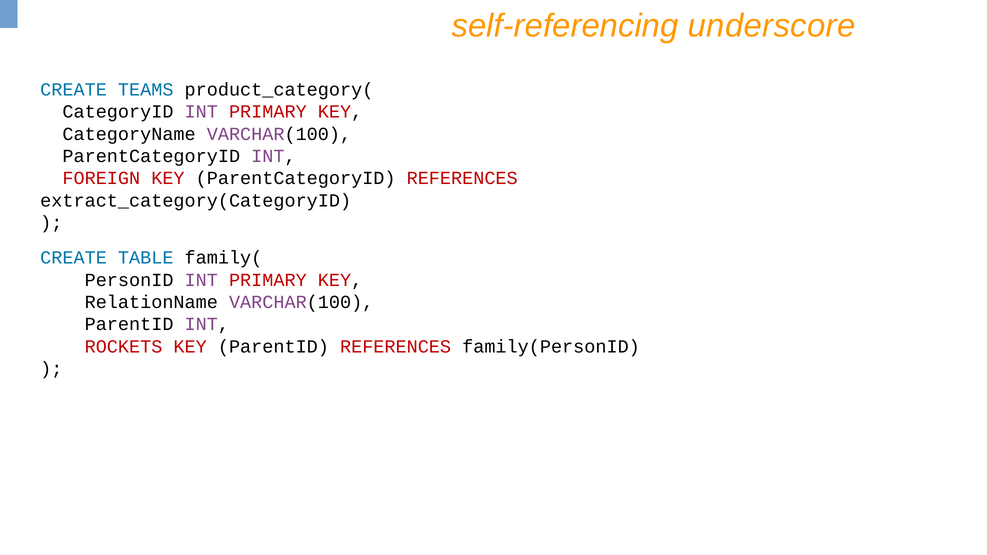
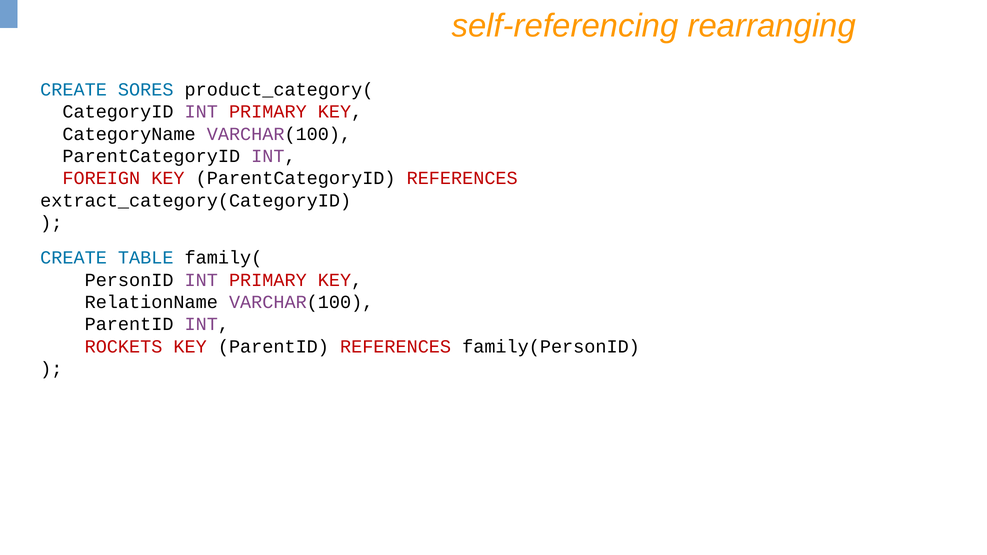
underscore: underscore -> rearranging
TEAMS: TEAMS -> SORES
